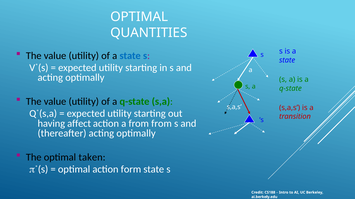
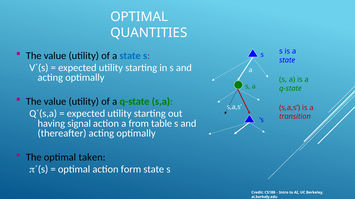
affect: affect -> signal
from from: from -> table
